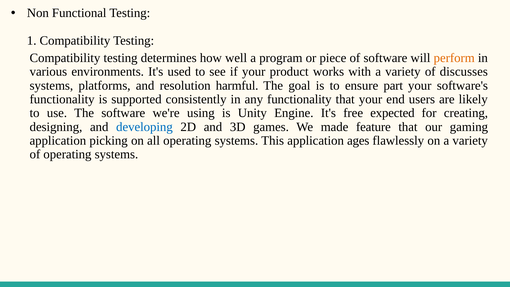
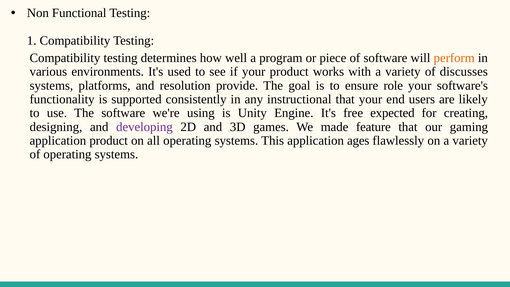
harmful: harmful -> provide
part: part -> role
any functionality: functionality -> instructional
developing colour: blue -> purple
application picking: picking -> product
